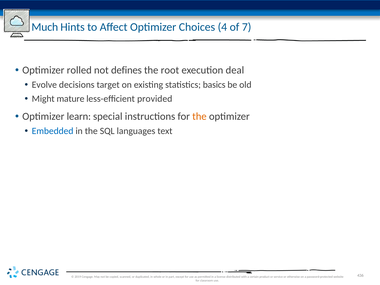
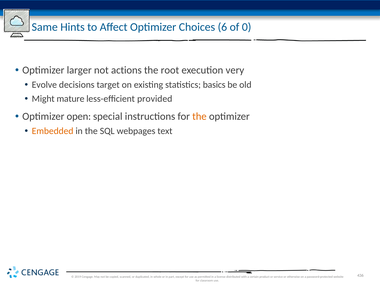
Much: Much -> Same
4: 4 -> 6
7: 7 -> 0
rolled: rolled -> larger
defines: defines -> actions
deal: deal -> very
learn: learn -> open
Embedded colour: blue -> orange
languages: languages -> webpages
